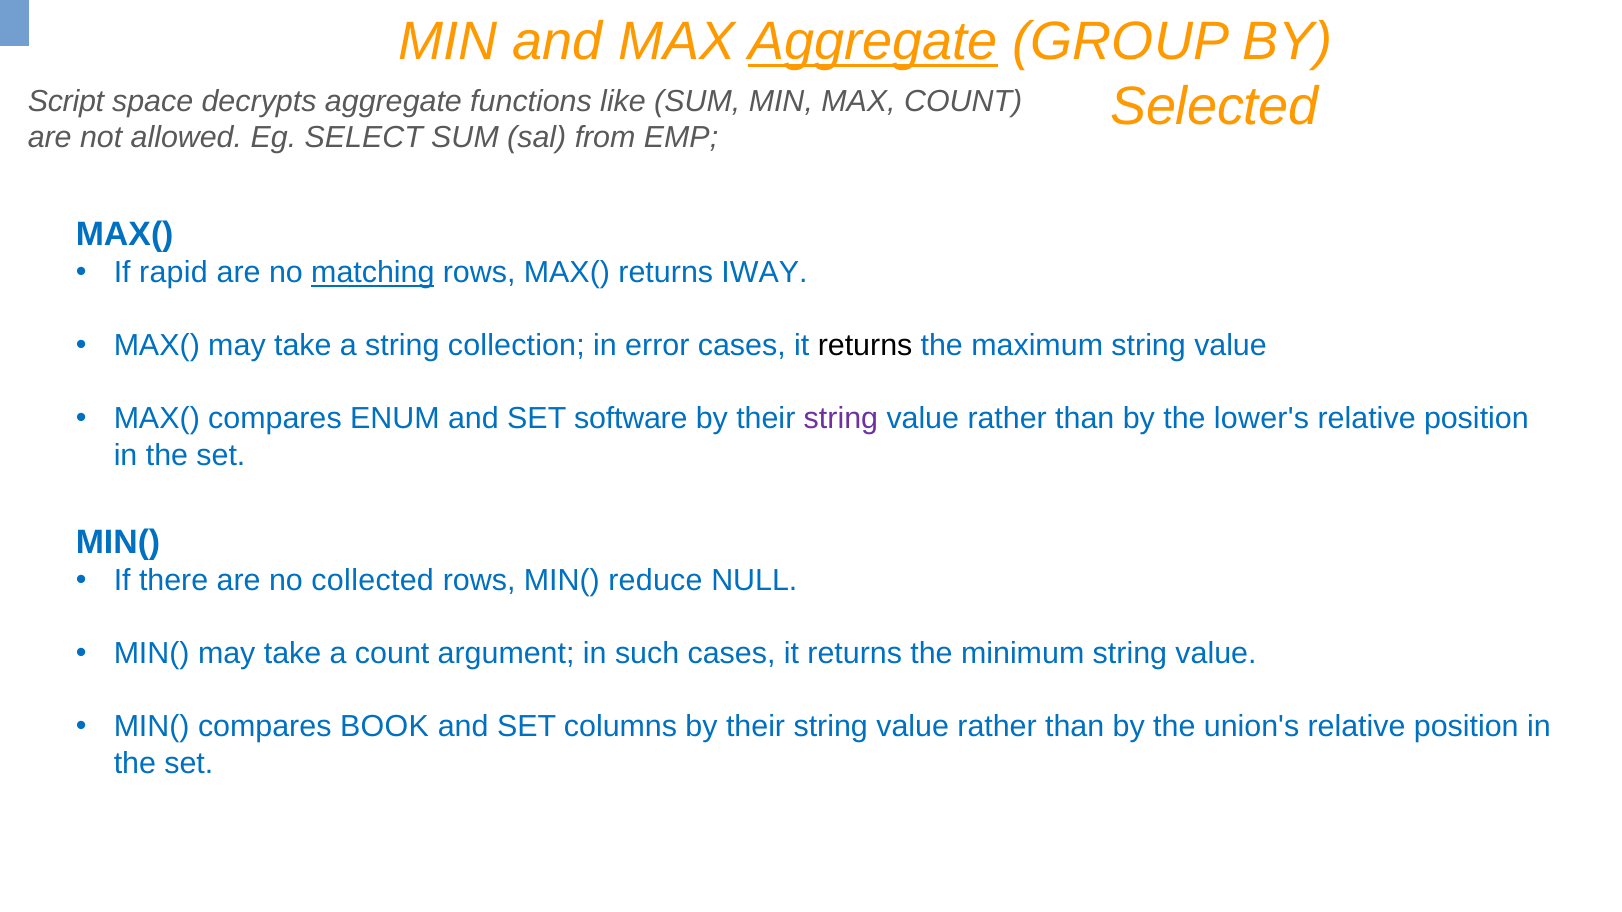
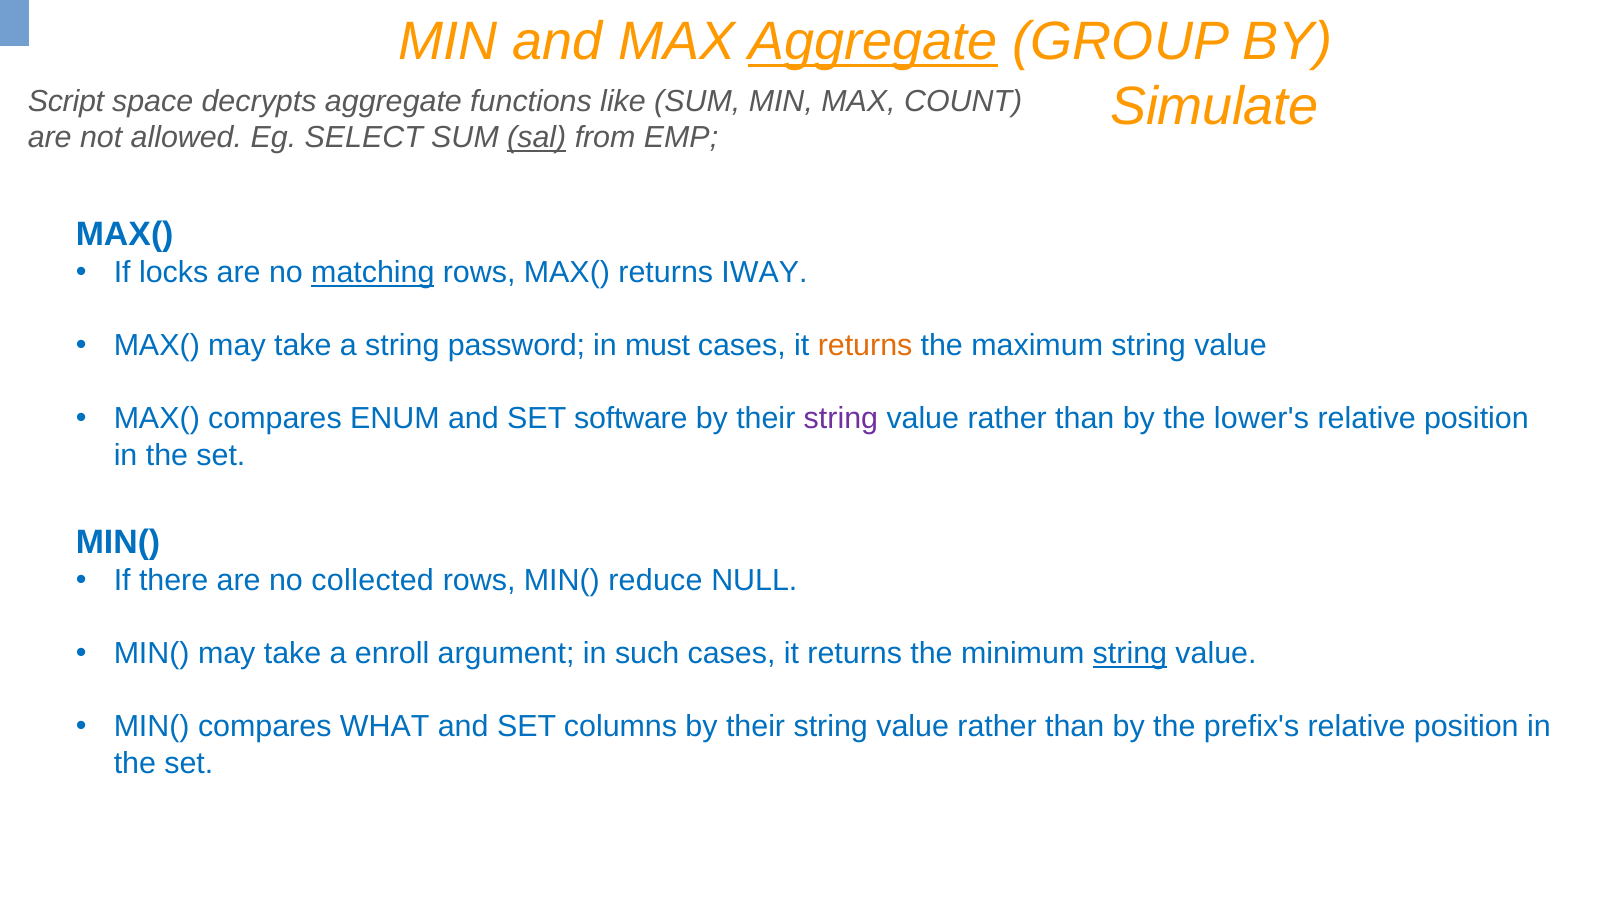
Selected: Selected -> Simulate
sal underline: none -> present
rapid: rapid -> locks
collection: collection -> password
error: error -> must
returns at (865, 346) colour: black -> orange
a count: count -> enroll
string at (1130, 654) underline: none -> present
BOOK: BOOK -> WHAT
union's: union's -> prefix's
